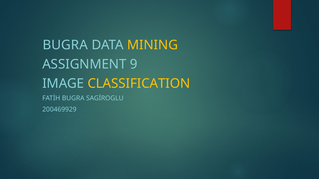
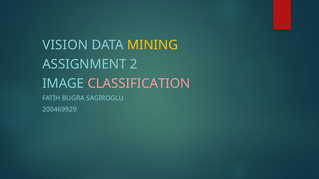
BUGRA at (65, 45): BUGRA -> VISION
9: 9 -> 2
CLASSIFICATION colour: yellow -> pink
